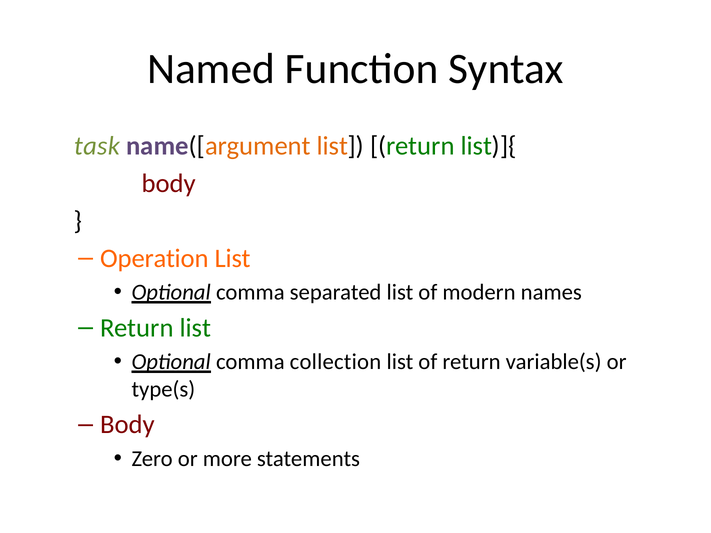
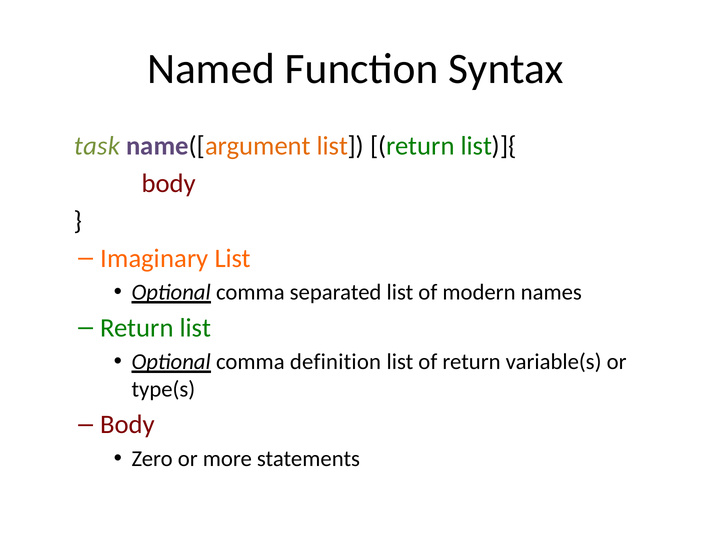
Operation: Operation -> Imaginary
collection: collection -> definition
